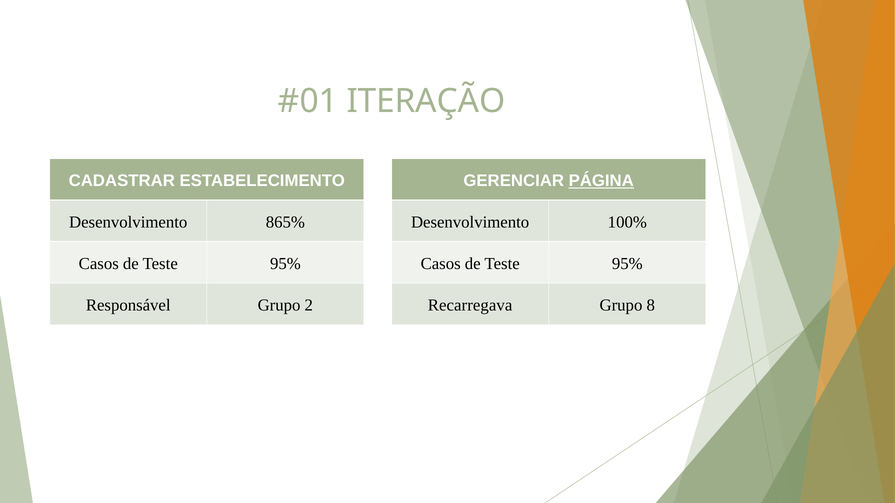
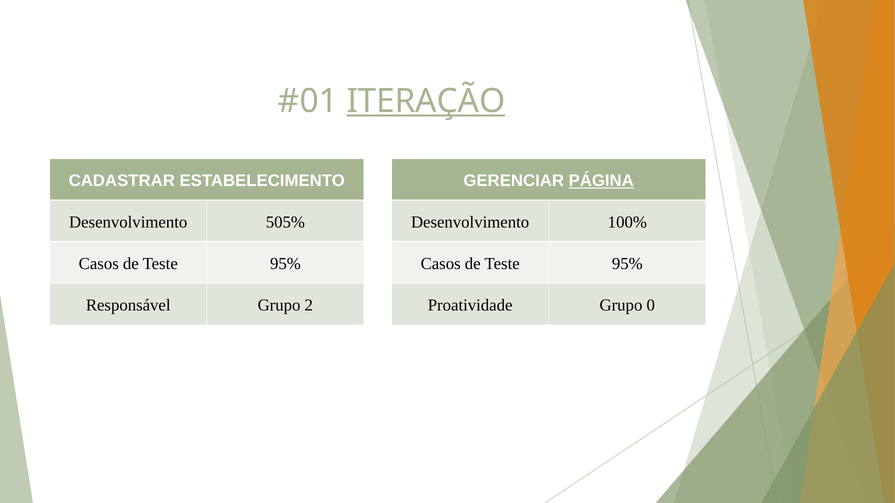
ITERAÇÃO underline: none -> present
865%: 865% -> 505%
Recarregava: Recarregava -> Proatividade
8: 8 -> 0
